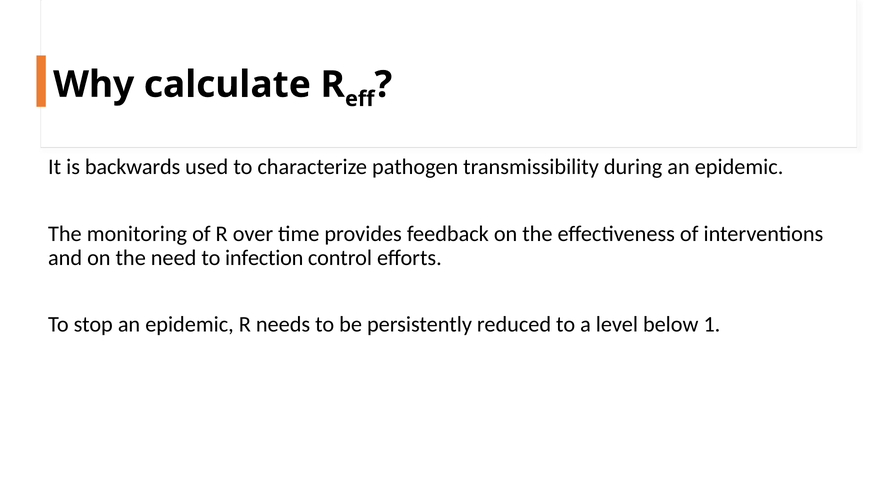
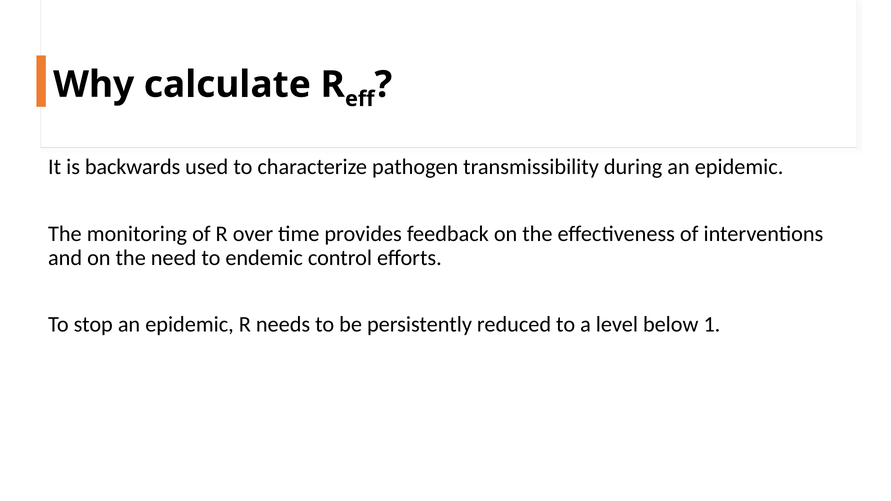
infection: infection -> endemic
